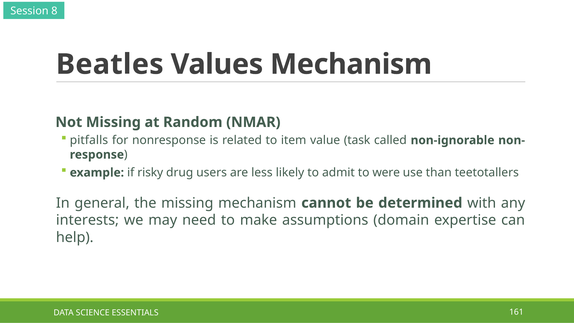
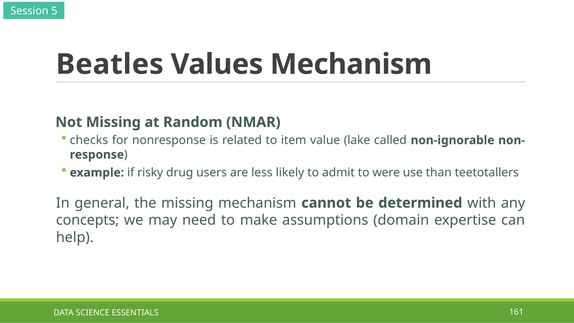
8: 8 -> 5
pitfalls: pitfalls -> checks
task: task -> lake
interests: interests -> concepts
